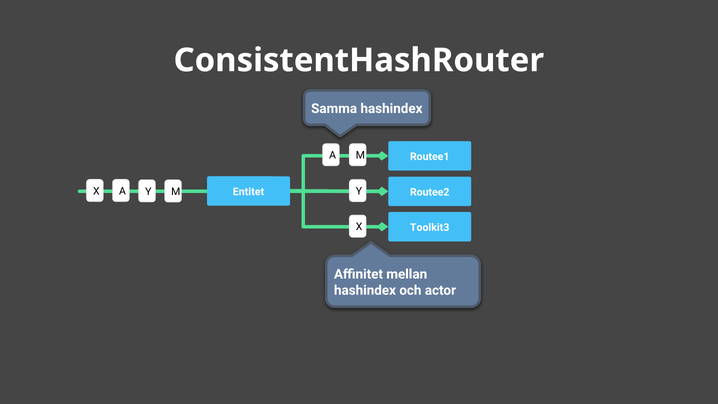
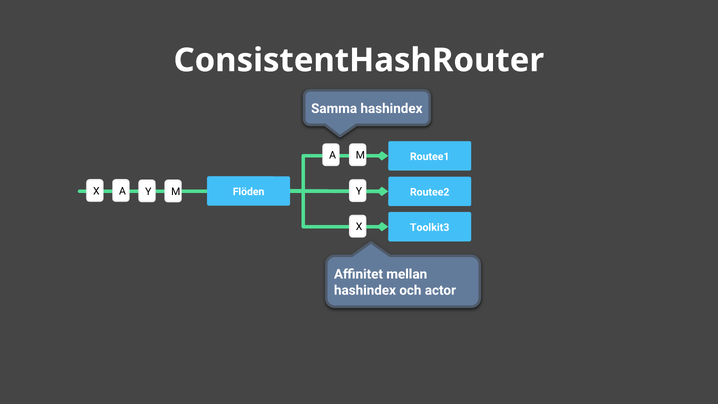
Entitet: Entitet -> Flöden
